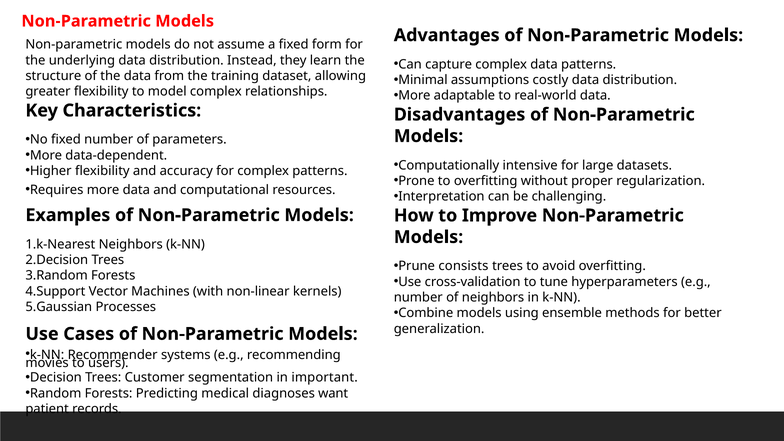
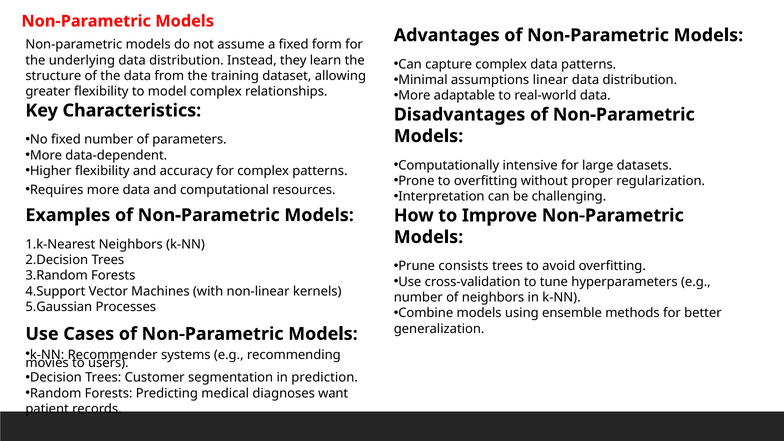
costly: costly -> linear
important: important -> prediction
